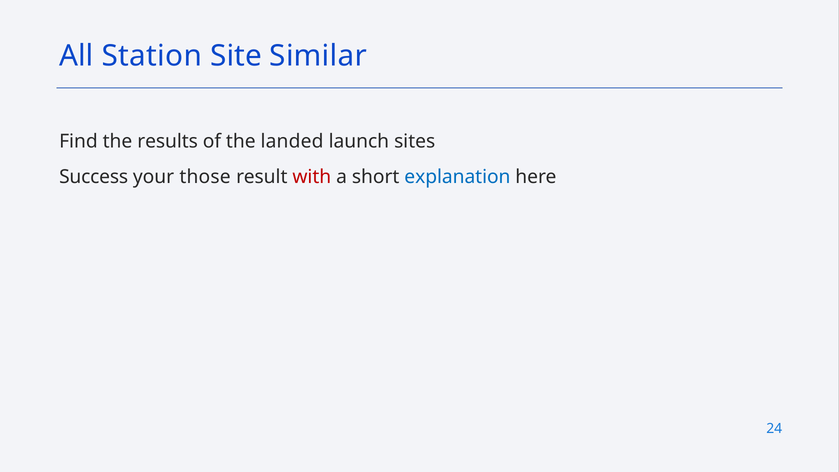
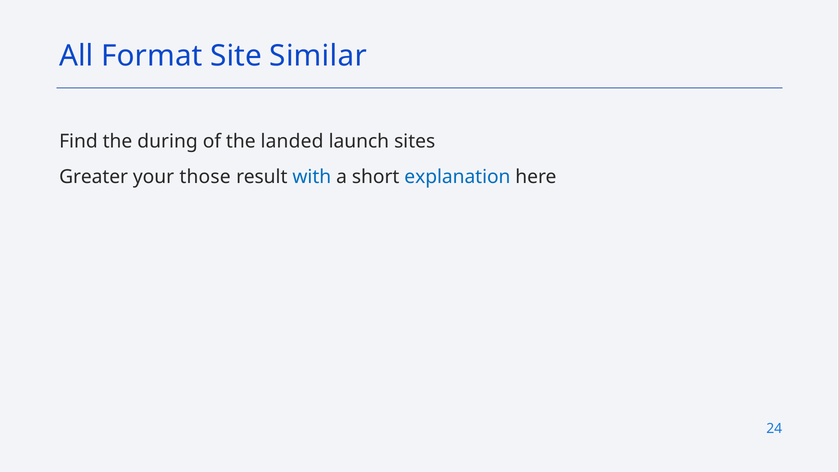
Station: Station -> Format
results: results -> during
Success: Success -> Greater
with colour: red -> blue
